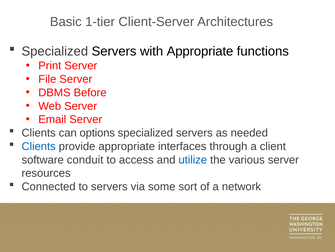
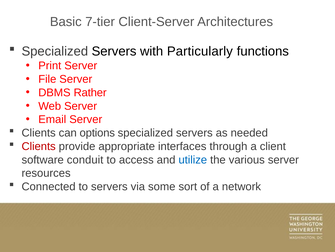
1-tier: 1-tier -> 7-tier
with Appropriate: Appropriate -> Particularly
Before: Before -> Rather
Clients at (39, 146) colour: blue -> red
